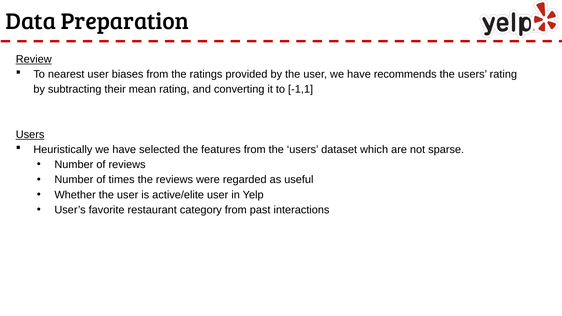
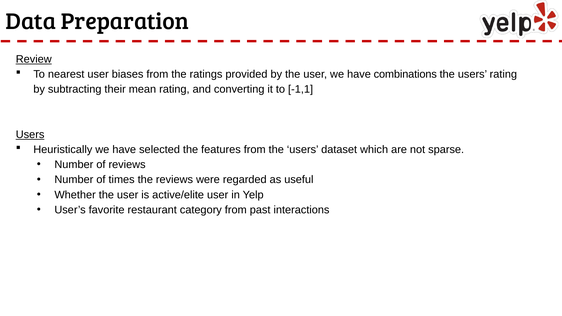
recommends: recommends -> combinations
